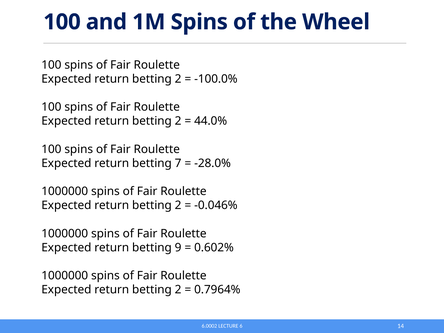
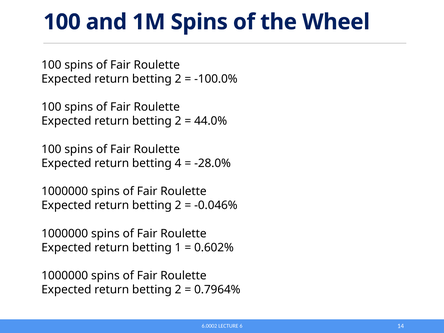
7: 7 -> 4
9: 9 -> 1
